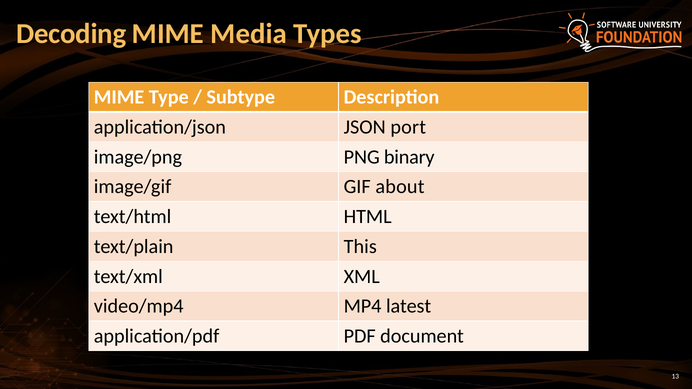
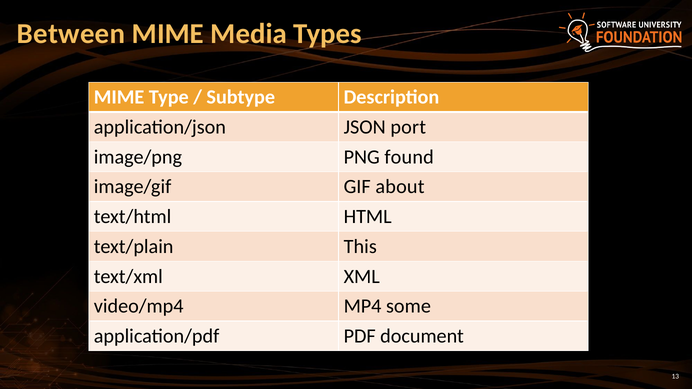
Decoding: Decoding -> Between
binary: binary -> found
latest: latest -> some
